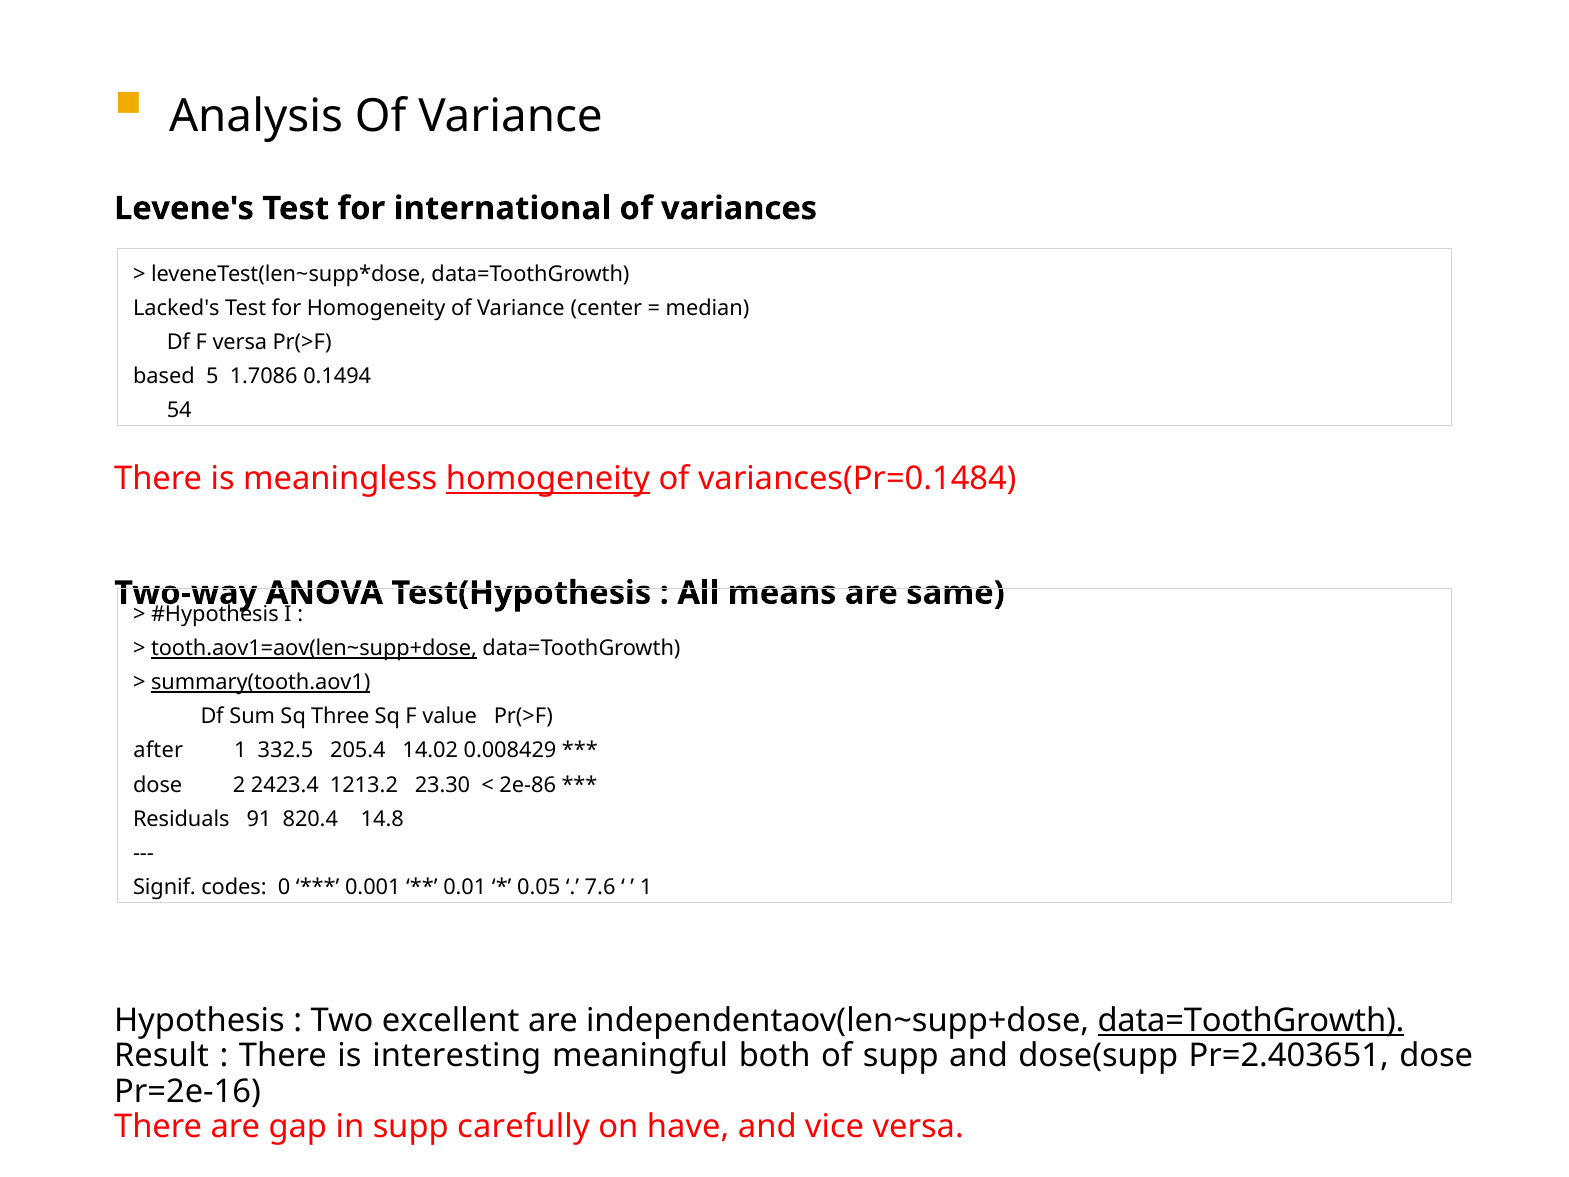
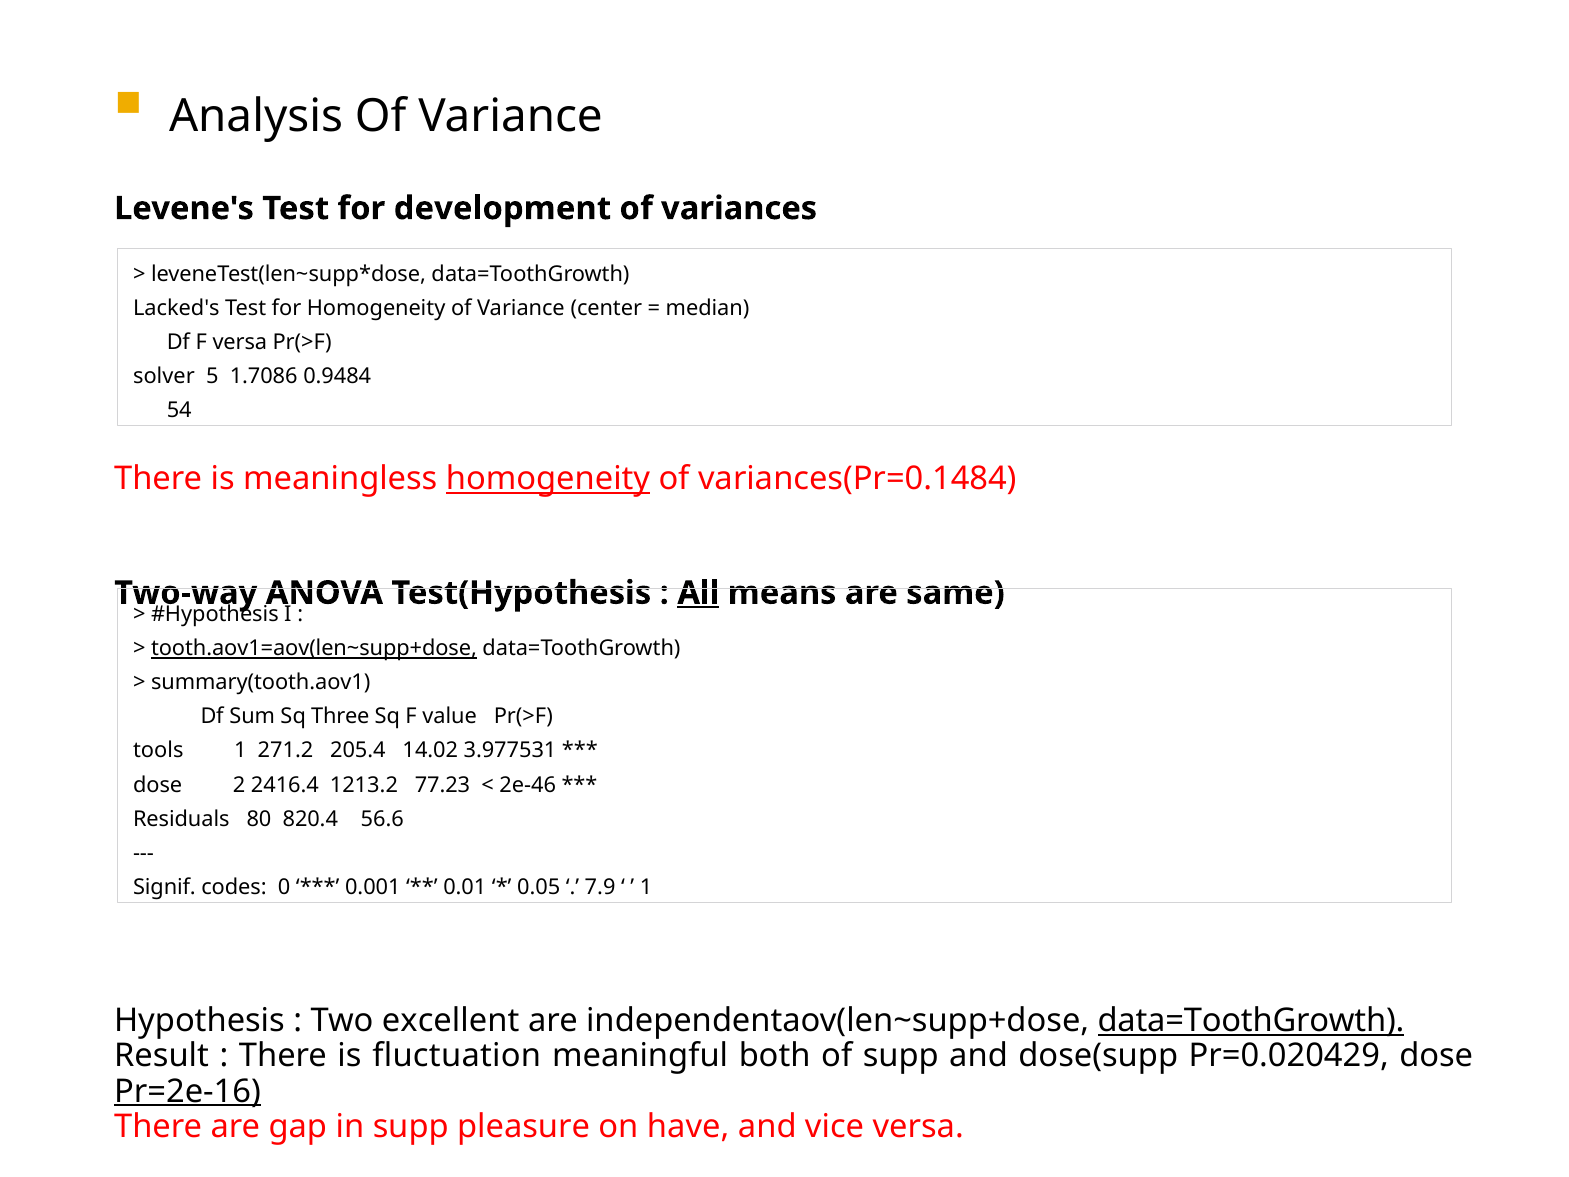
international: international -> development
based: based -> solver
0.1494: 0.1494 -> 0.9484
All underline: none -> present
summary(tooth.aov1 underline: present -> none
after: after -> tools
332.5: 332.5 -> 271.2
0.008429: 0.008429 -> 3.977531
2423.4: 2423.4 -> 2416.4
23.30: 23.30 -> 77.23
2e-86: 2e-86 -> 2e-46
91: 91 -> 80
14.8: 14.8 -> 56.6
7.6: 7.6 -> 7.9
interesting: interesting -> fluctuation
Pr=2.403651: Pr=2.403651 -> Pr=0.020429
Pr=2e-16 underline: none -> present
carefully: carefully -> pleasure
